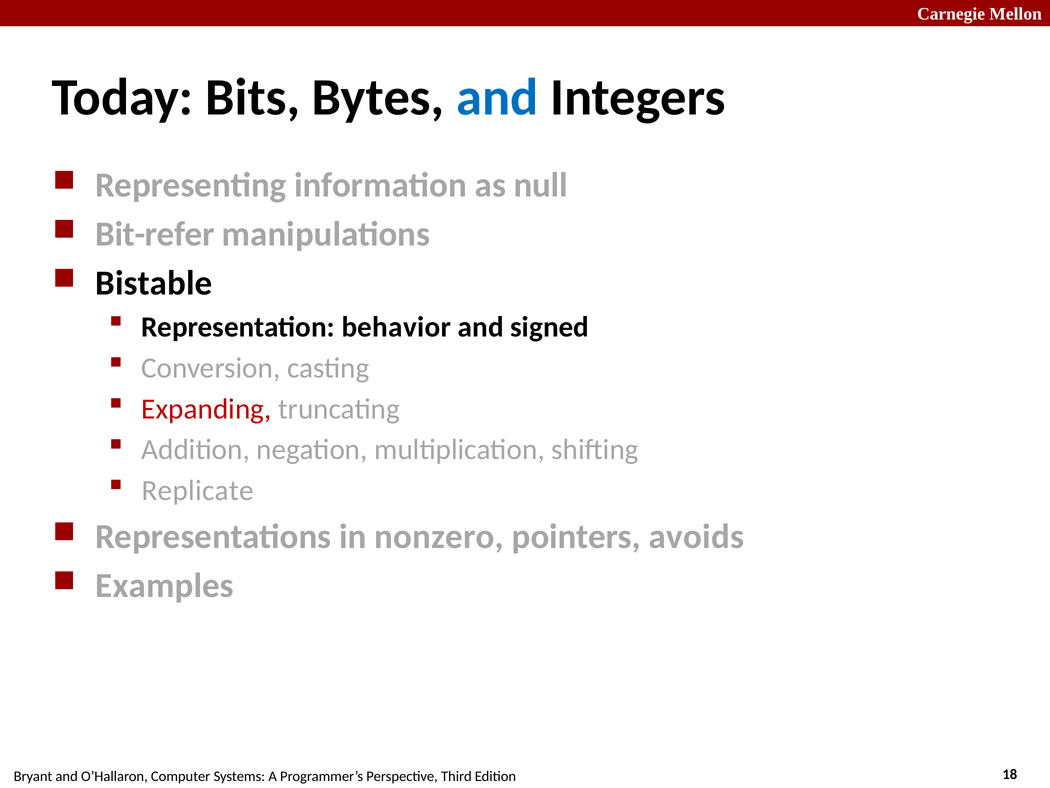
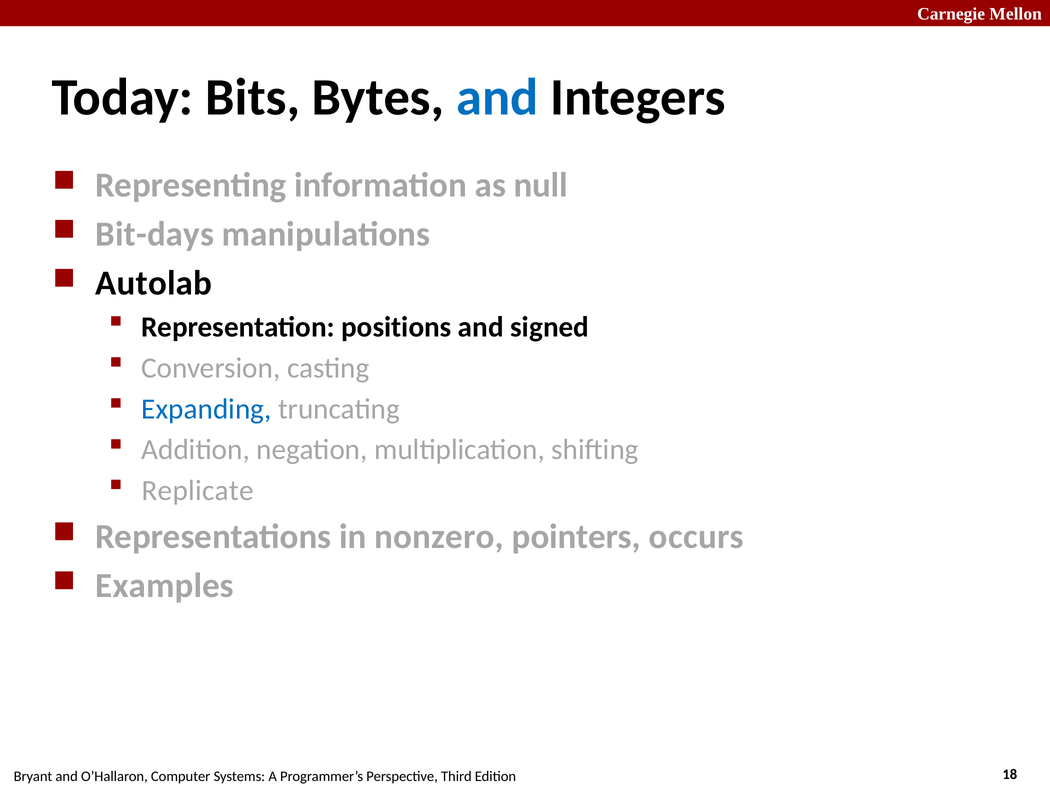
Bit-refer: Bit-refer -> Bit-days
Bistable: Bistable -> Autolab
behavior: behavior -> positions
Expanding colour: red -> blue
avoids: avoids -> occurs
